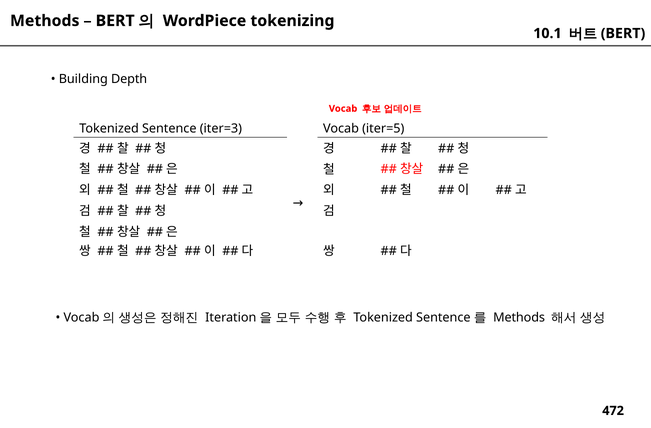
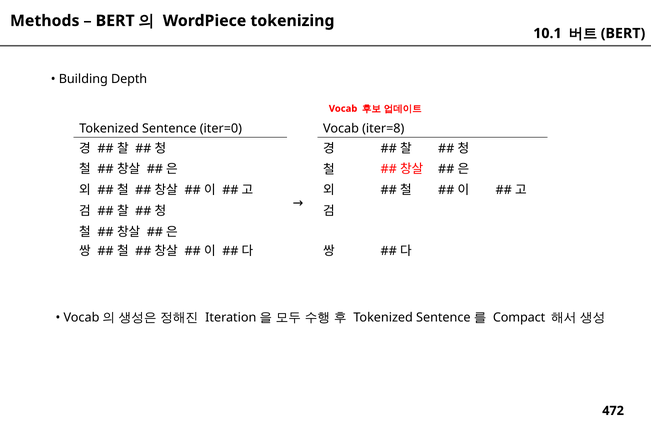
iter=3: iter=3 -> iter=0
iter=5: iter=5 -> iter=8
Methods at (519, 317): Methods -> Compact
